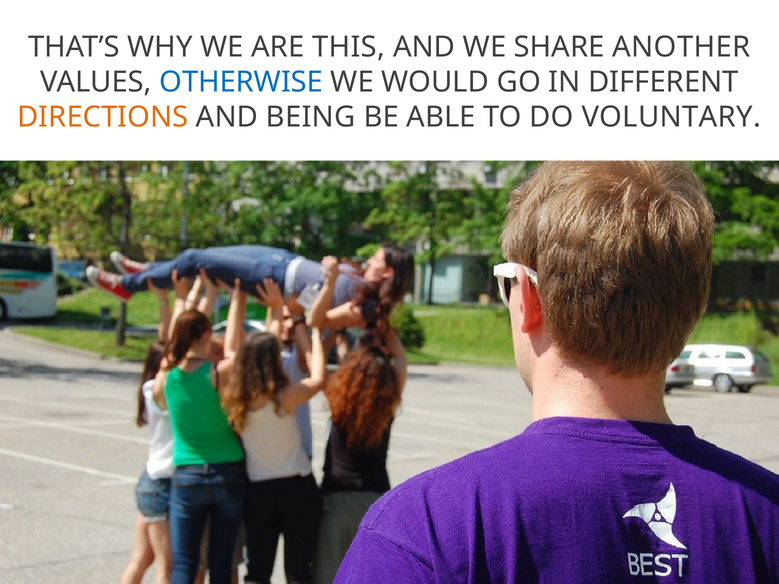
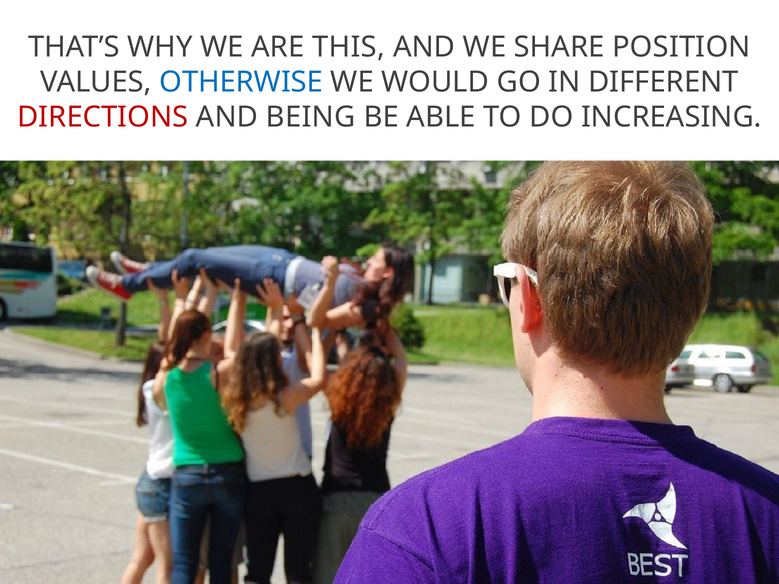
ANOTHER: ANOTHER -> POSITION
DIRECTIONS colour: orange -> red
VOLUNTARY: VOLUNTARY -> INCREASING
